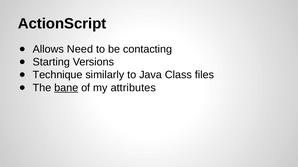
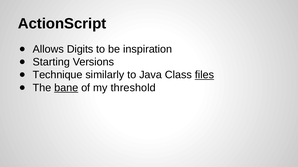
Need: Need -> Digits
contacting: contacting -> inspiration
files underline: none -> present
attributes: attributes -> threshold
